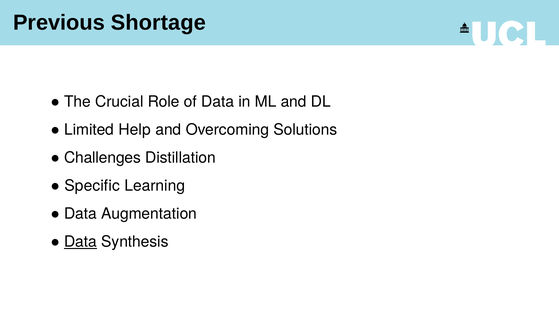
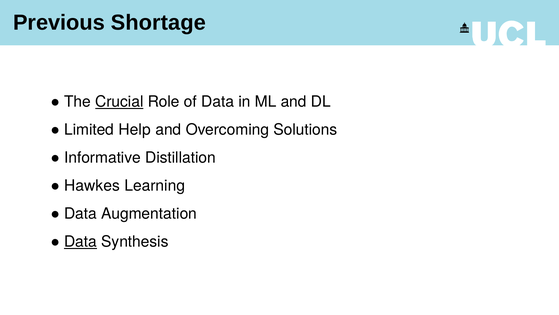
Crucial underline: none -> present
Challenges: Challenges -> Informative
Specific: Specific -> Hawkes
